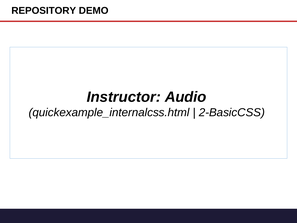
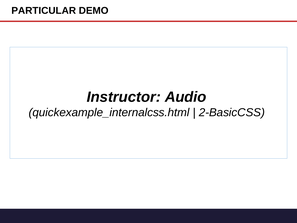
REPOSITORY: REPOSITORY -> PARTICULAR
